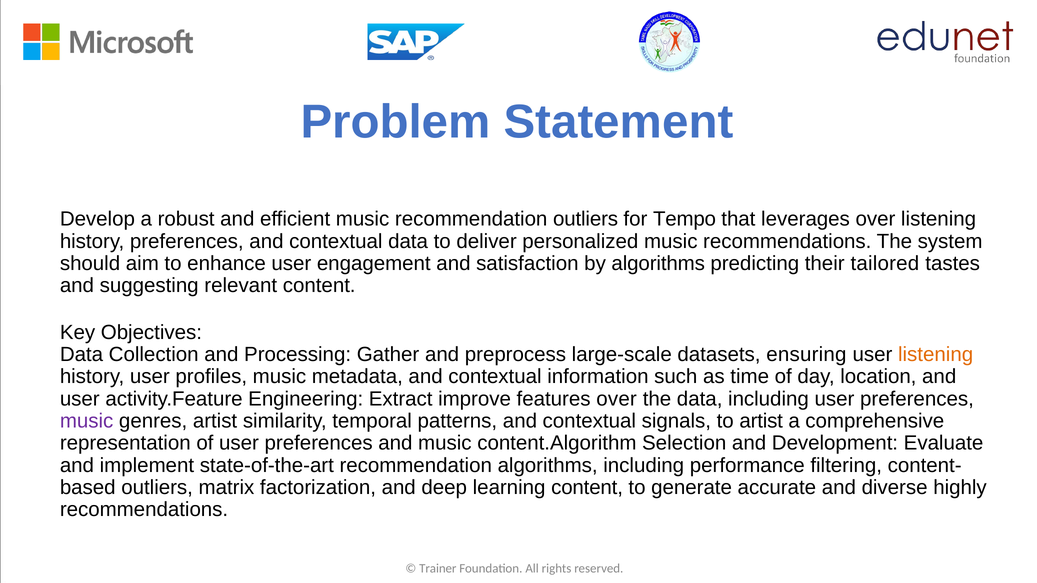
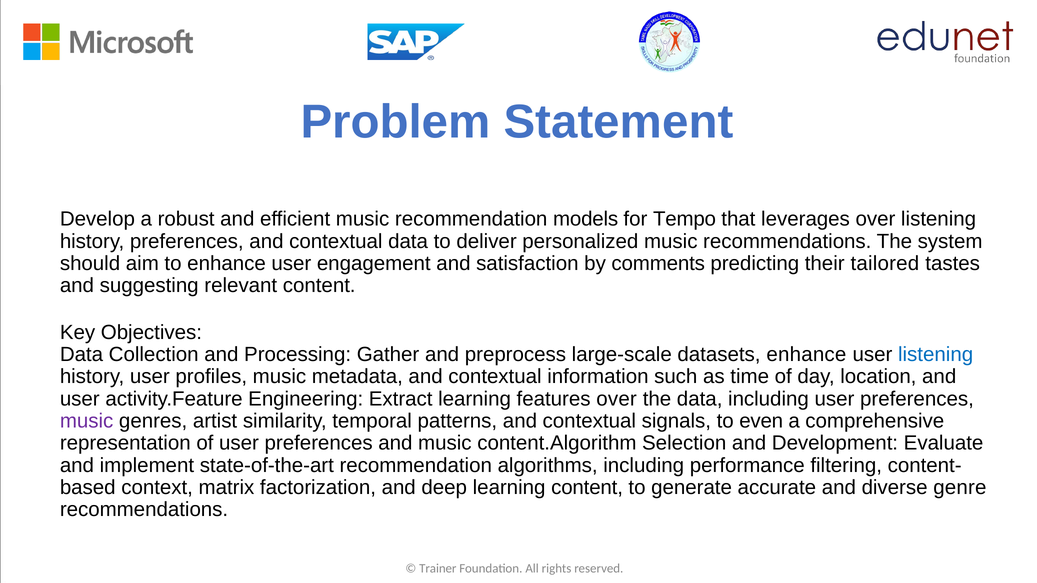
recommendation outliers: outliers -> models
by algorithms: algorithms -> comments
datasets ensuring: ensuring -> enhance
listening at (936, 355) colour: orange -> blue
Extract improve: improve -> learning
to artist: artist -> even
outliers at (157, 488): outliers -> context
highly: highly -> genre
